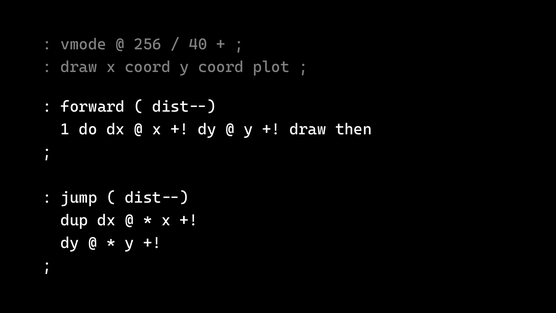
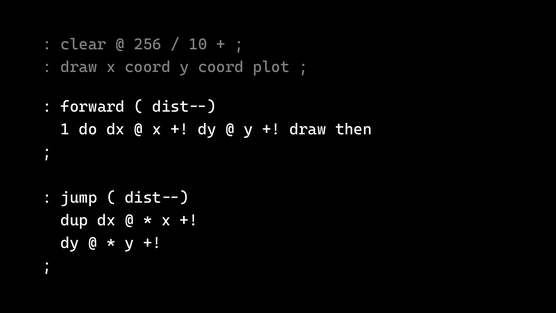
vmode: vmode -> clear
40: 40 -> 10
